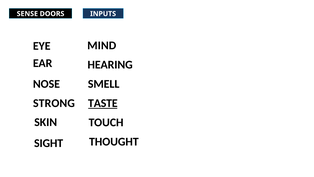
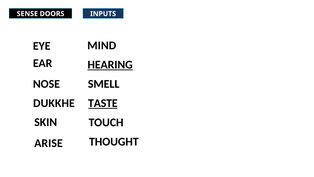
HEARING underline: none -> present
STRONG: STRONG -> DUKKHE
SIGHT: SIGHT -> ARISE
